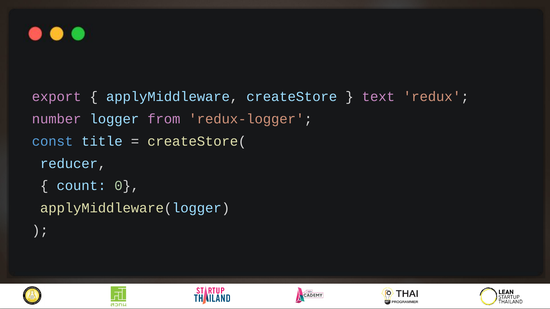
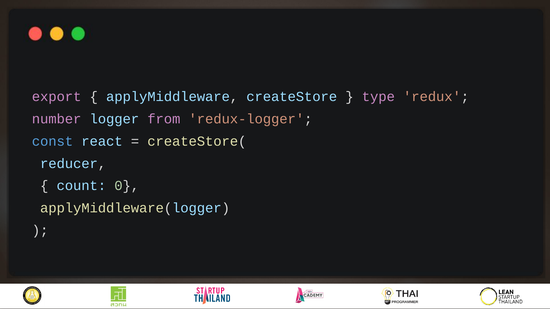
text: text -> type
title: title -> react
